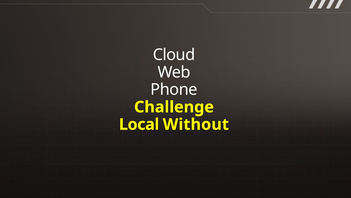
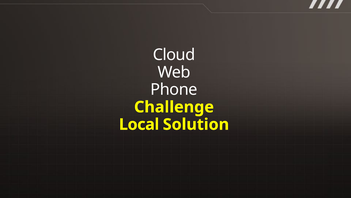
Without: Without -> Solution
